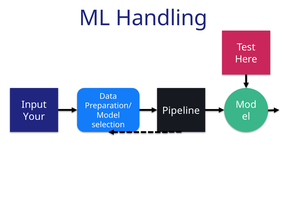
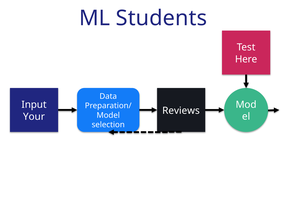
Handling: Handling -> Students
Pipeline: Pipeline -> Reviews
